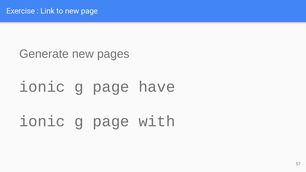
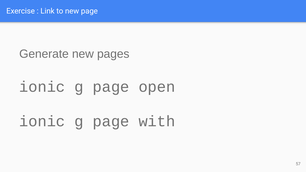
have: have -> open
